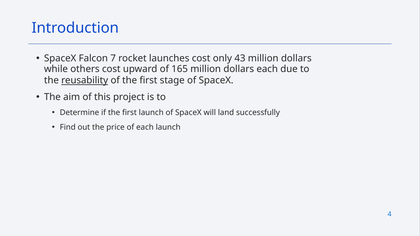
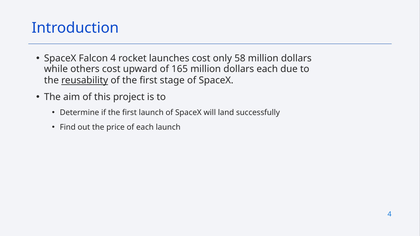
Falcon 7: 7 -> 4
43: 43 -> 58
